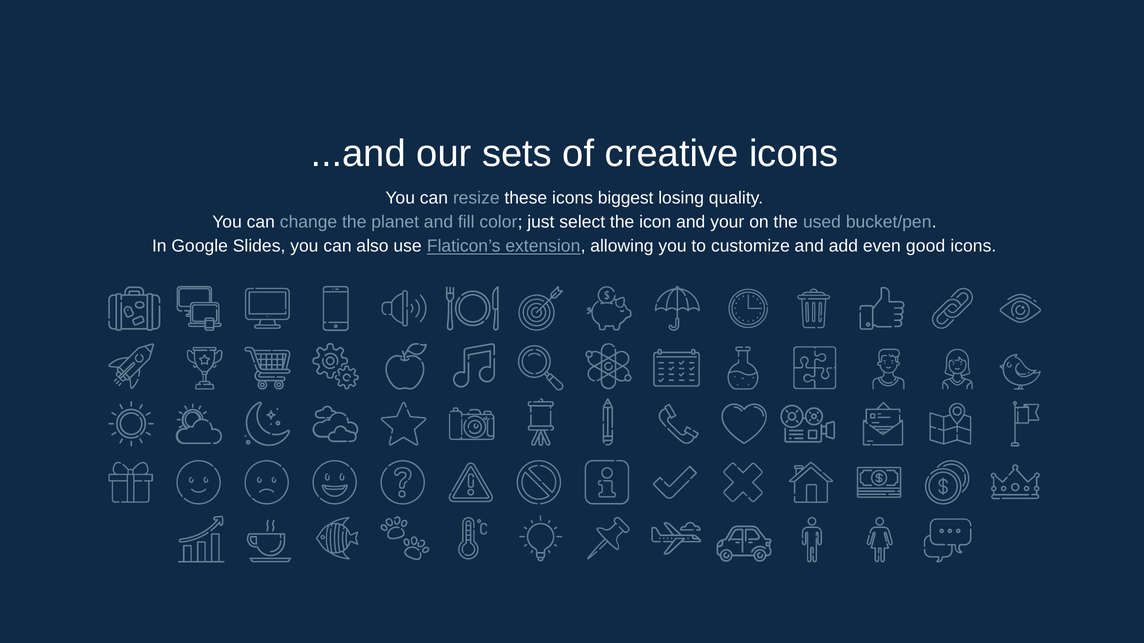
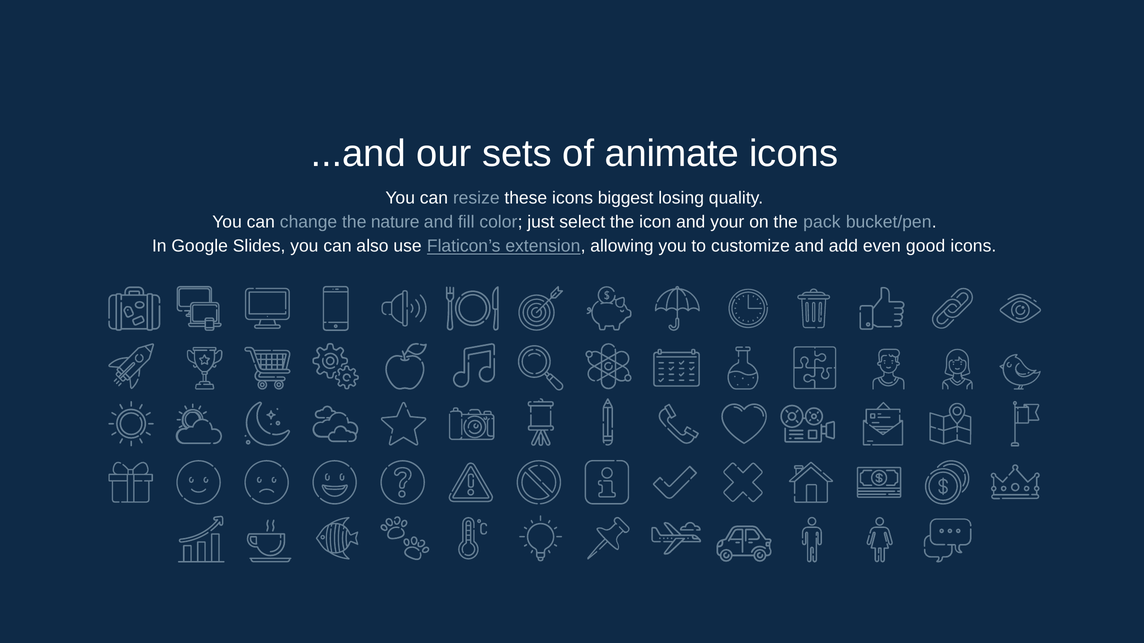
creative: creative -> animate
planet: planet -> nature
used: used -> pack
